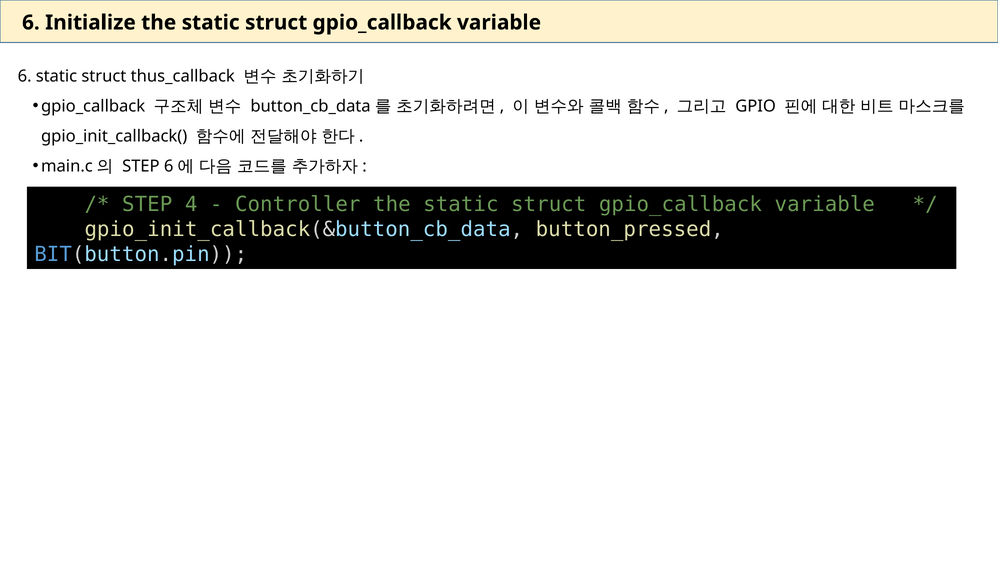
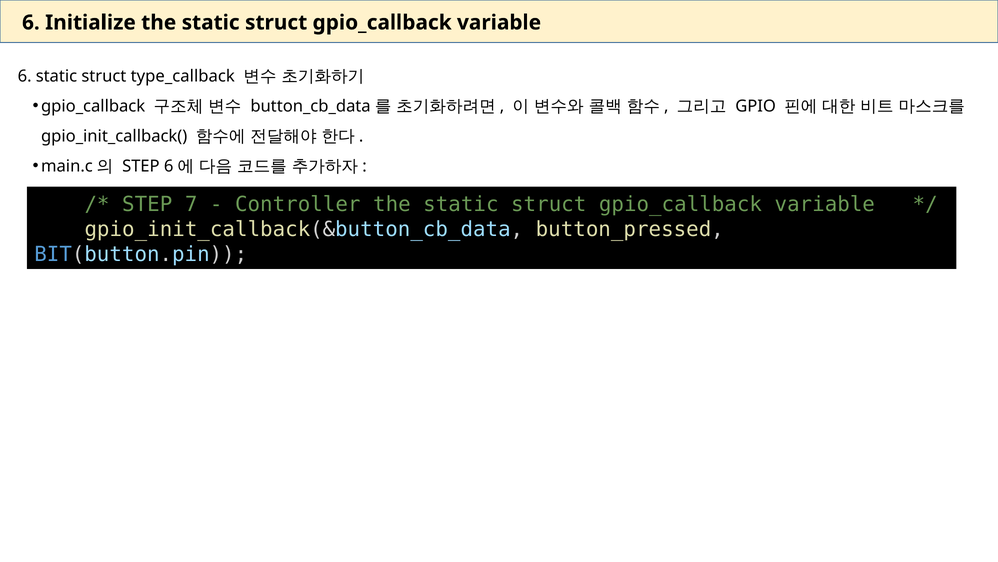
thus_callback: thus_callback -> type_callback
4: 4 -> 7
